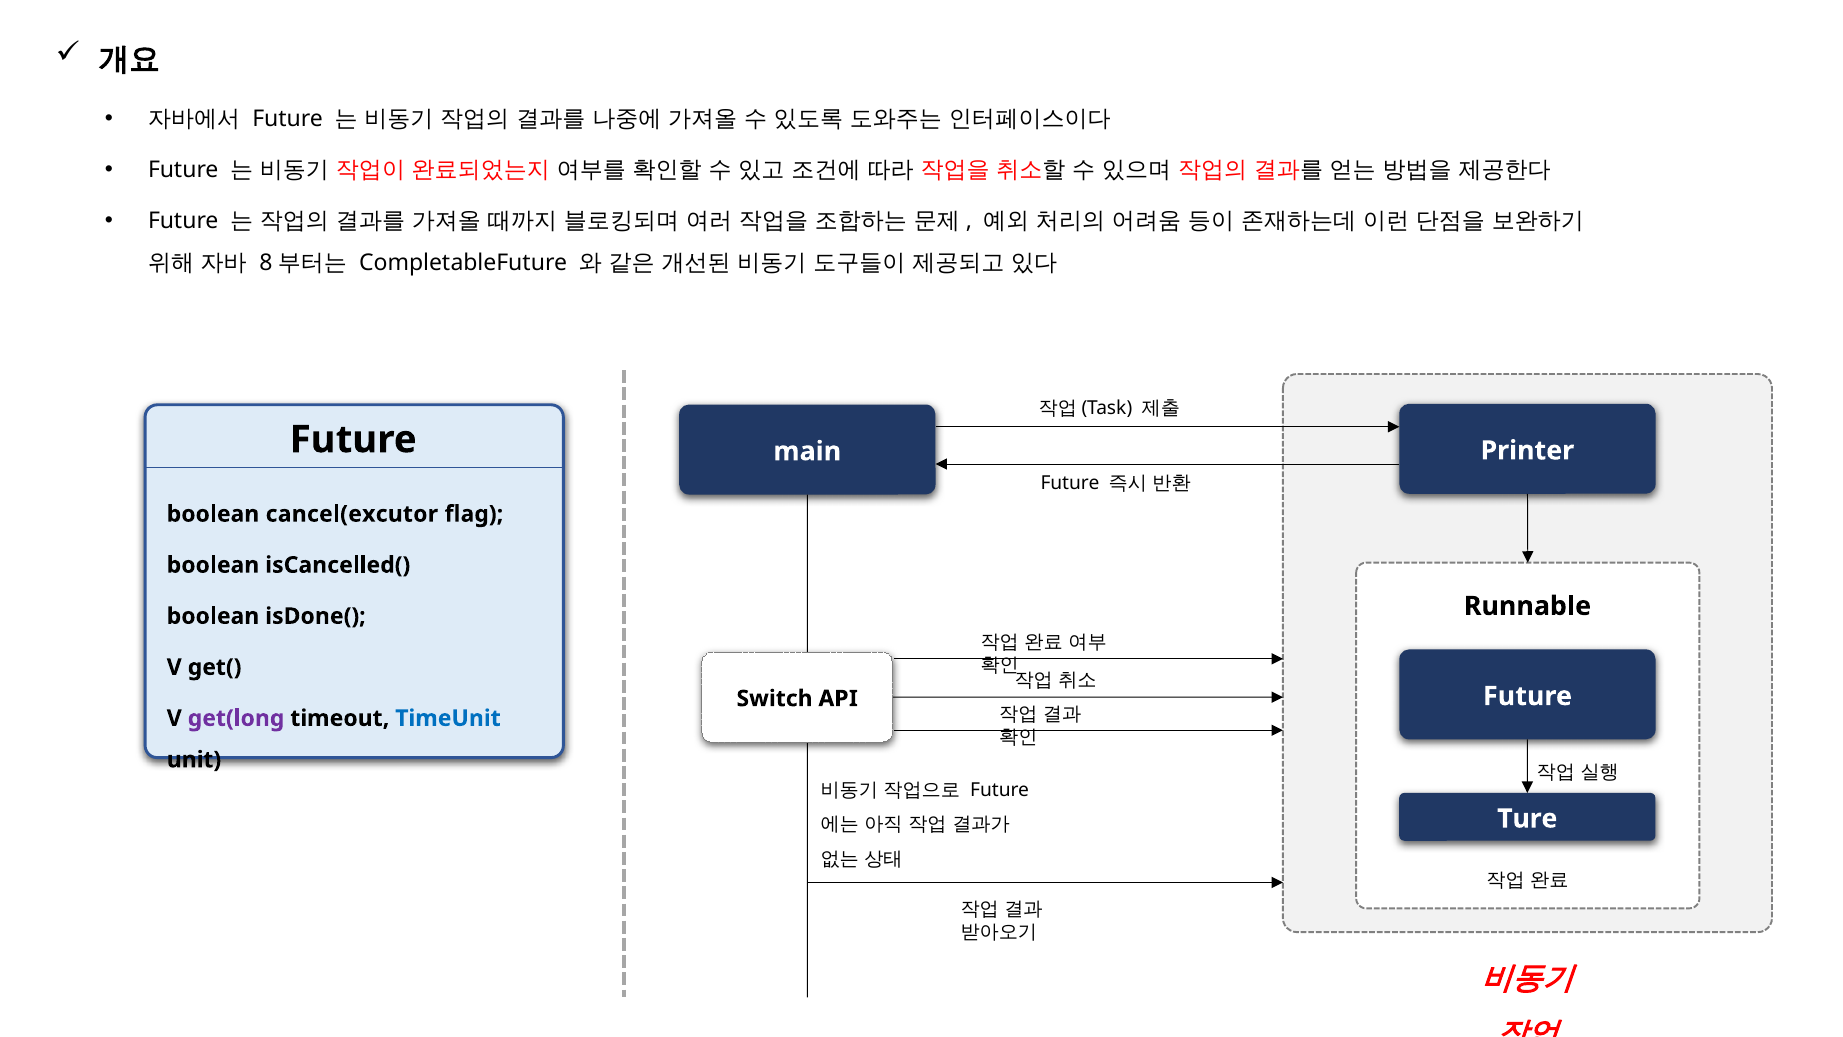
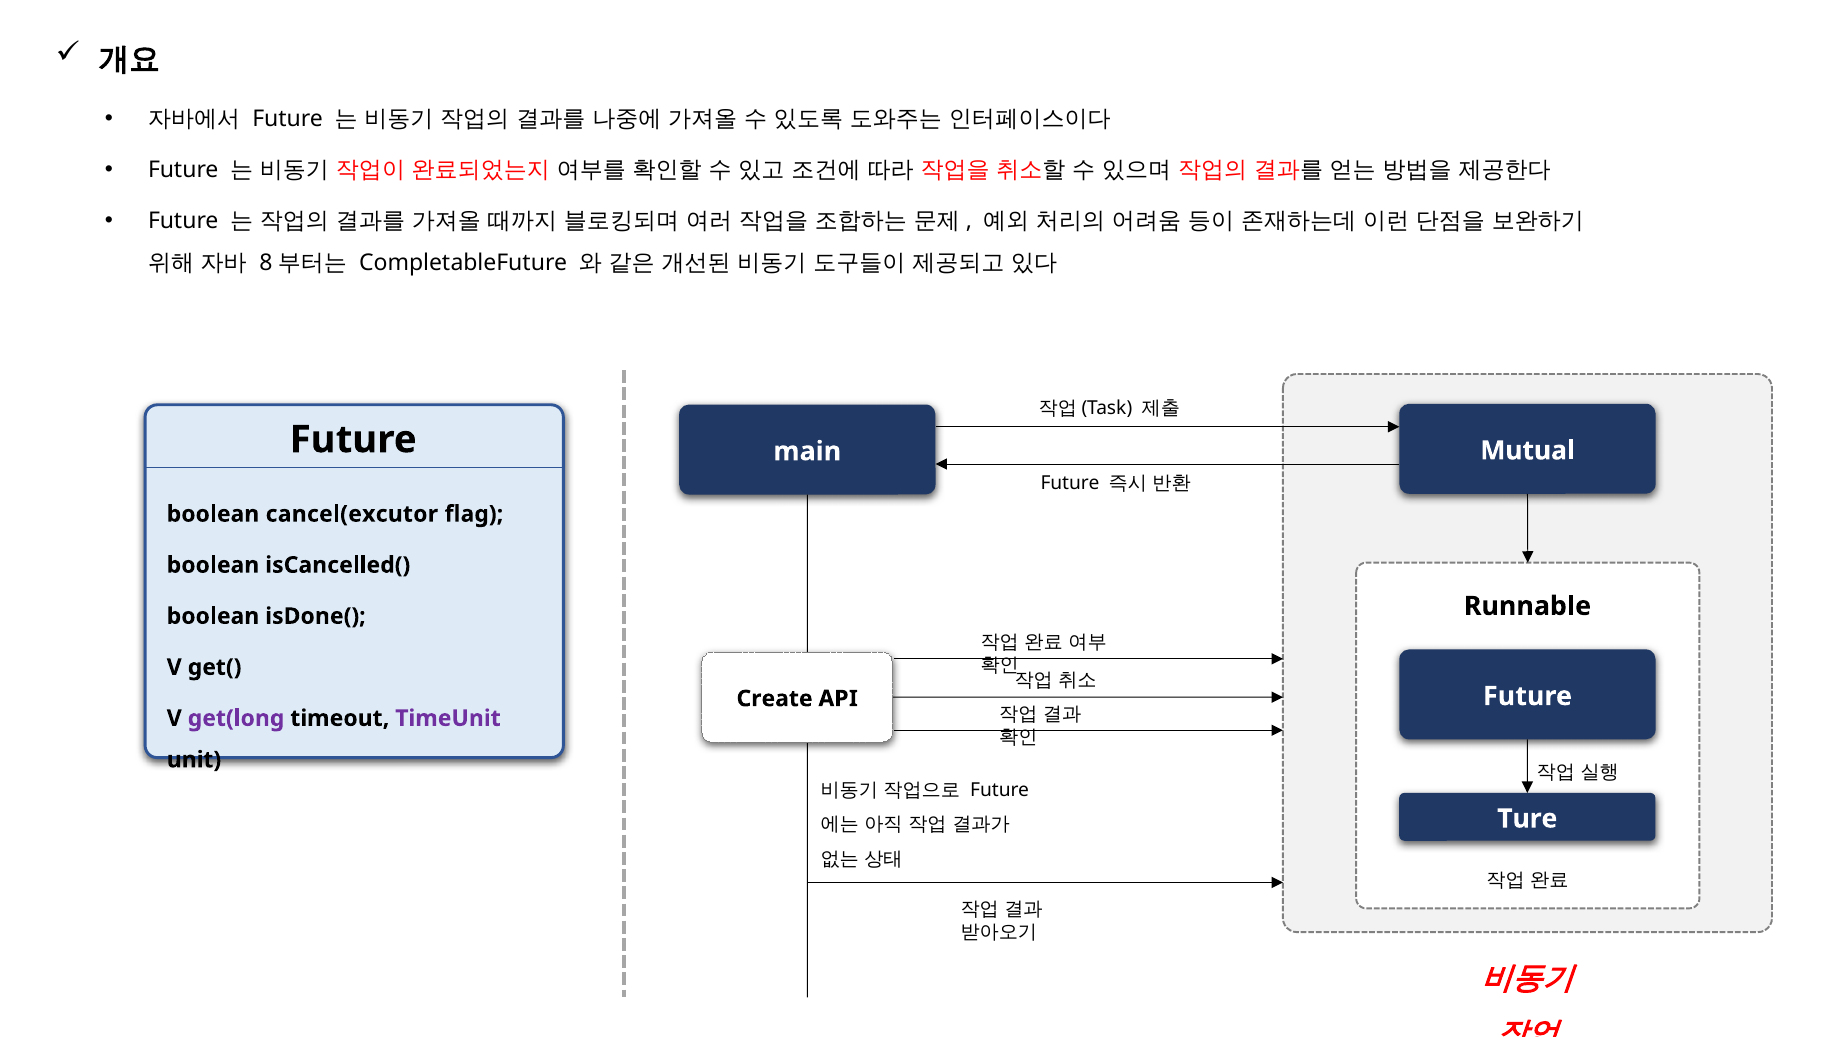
Printer: Printer -> Mutual
Switch: Switch -> Create
TimeUnit colour: blue -> purple
